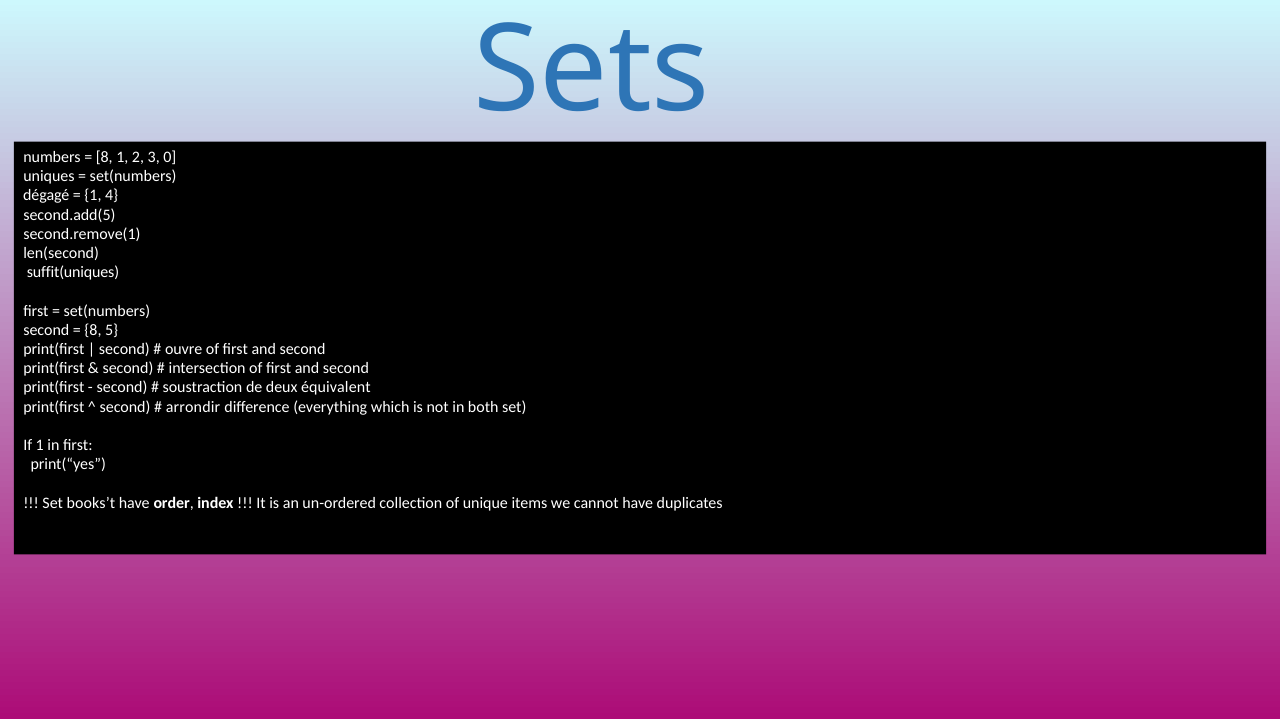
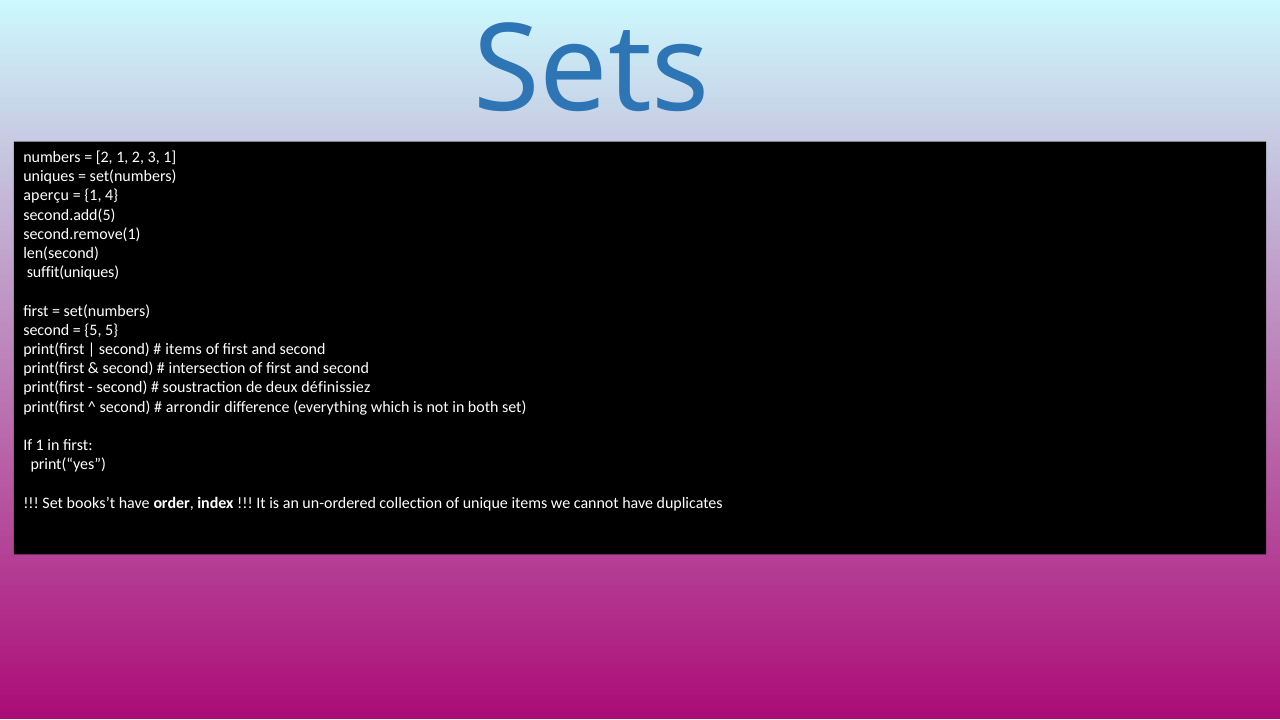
8 at (104, 157): 8 -> 2
3 0: 0 -> 1
dégagé: dégagé -> aperçu
8 at (93, 330): 8 -> 5
ouvre at (184, 349): ouvre -> items
équivalent: équivalent -> définissiez
